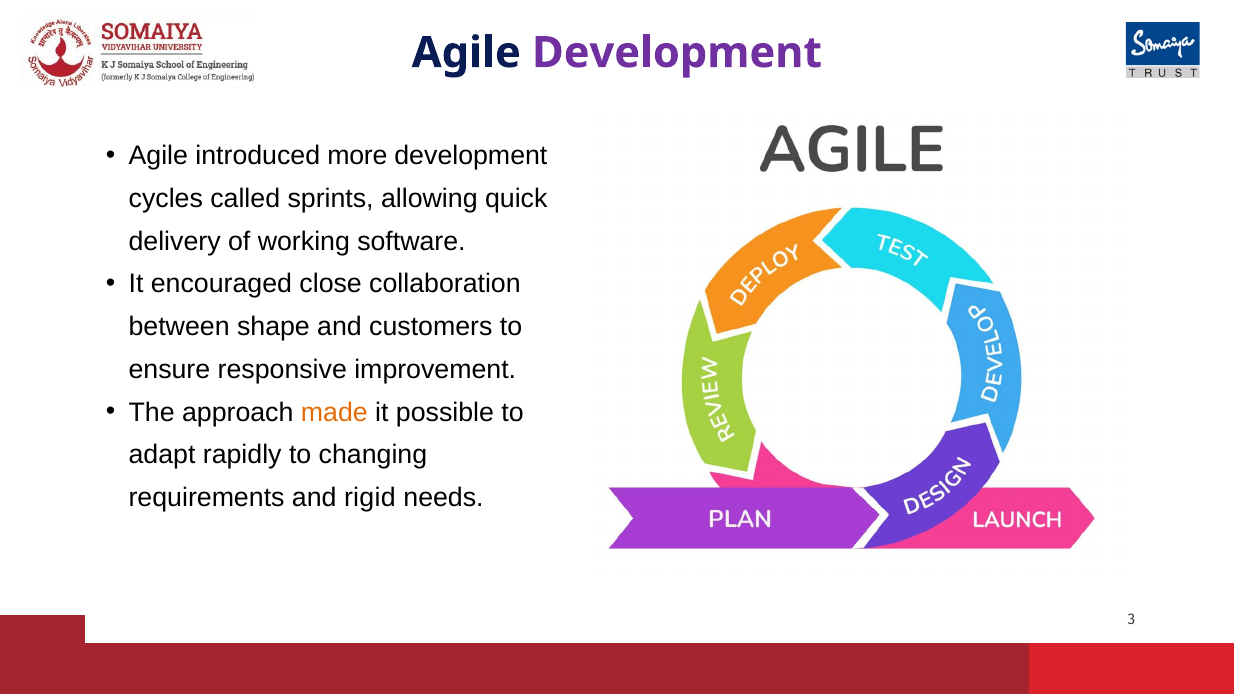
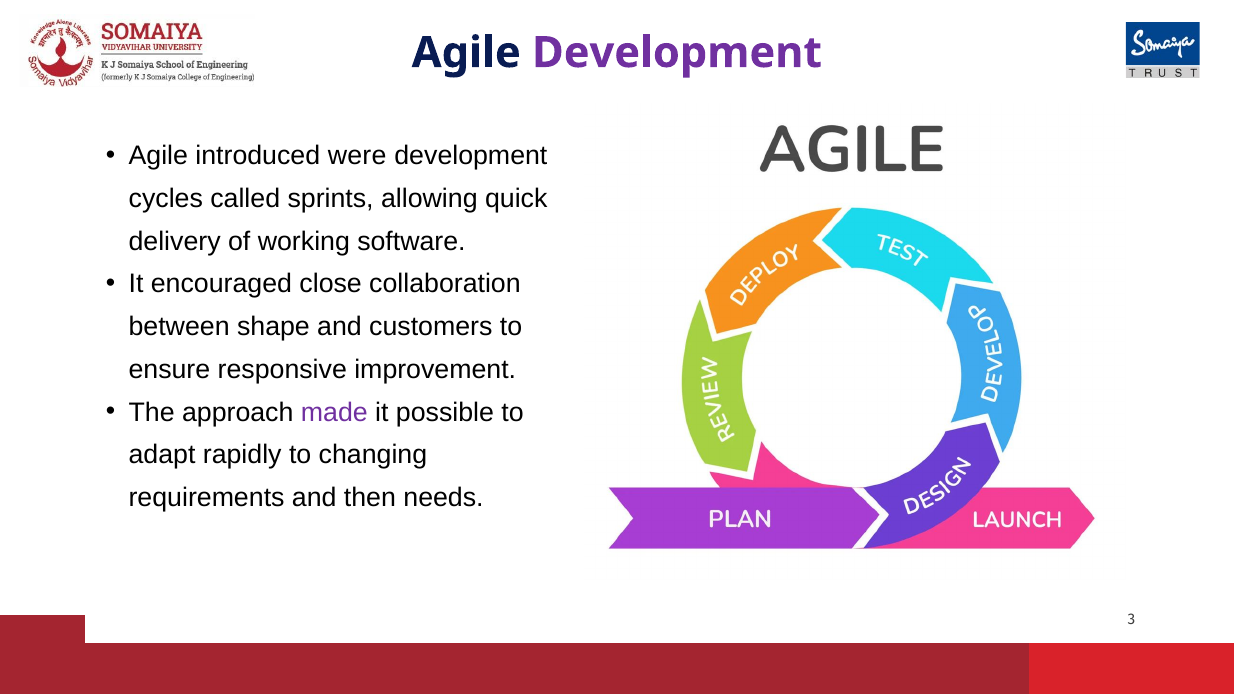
more: more -> were
made colour: orange -> purple
rigid: rigid -> then
